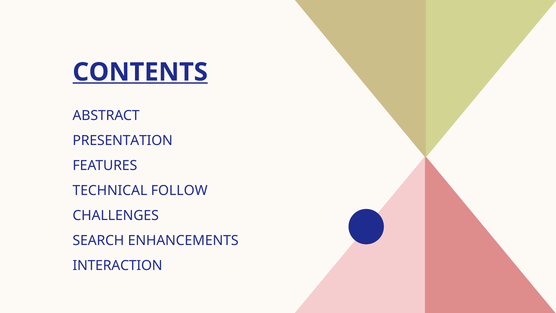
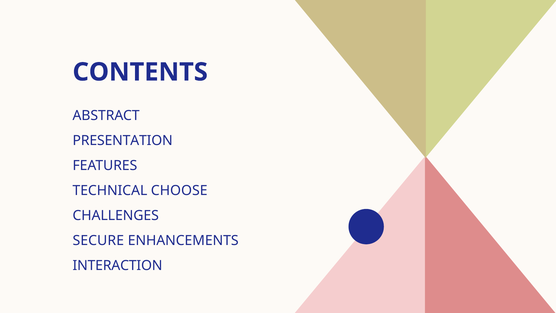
CONTENTS underline: present -> none
FOLLOW: FOLLOW -> CHOOSE
SEARCH: SEARCH -> SECURE
